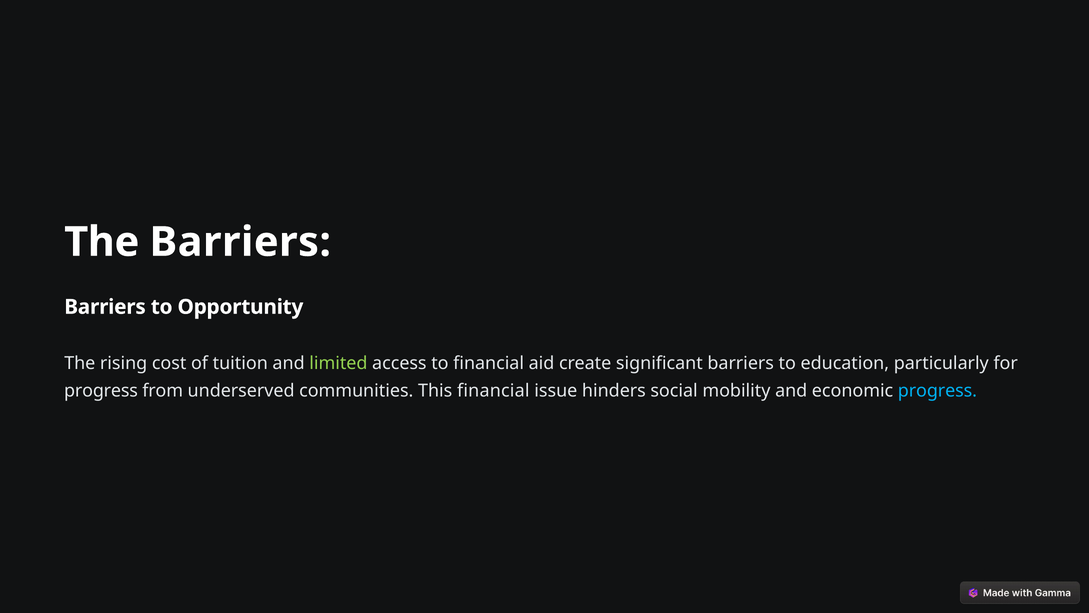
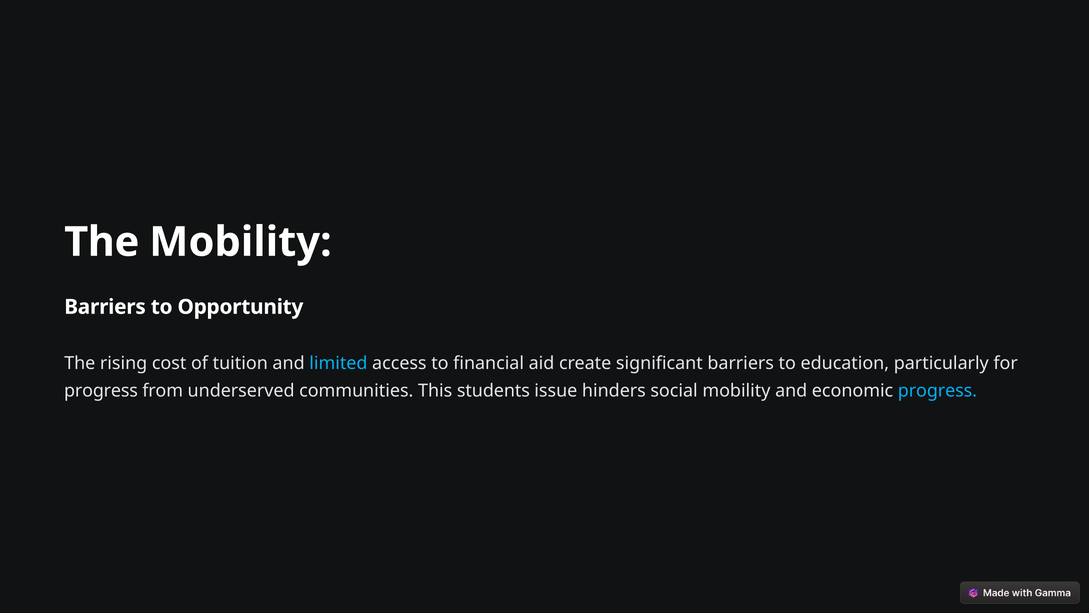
The Barriers: Barriers -> Mobility
limited colour: light green -> light blue
This financial: financial -> students
